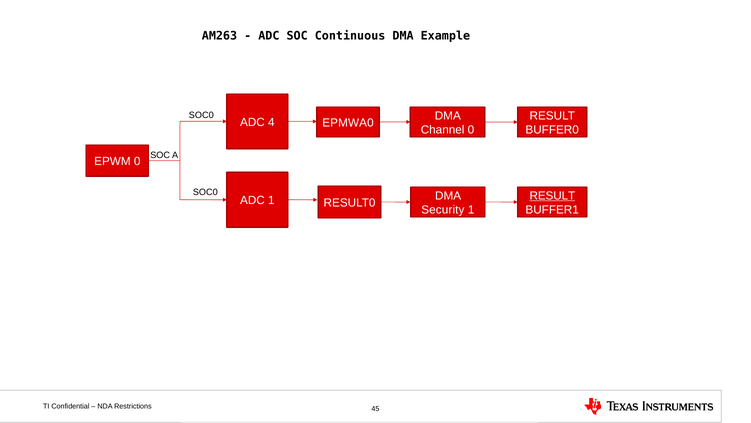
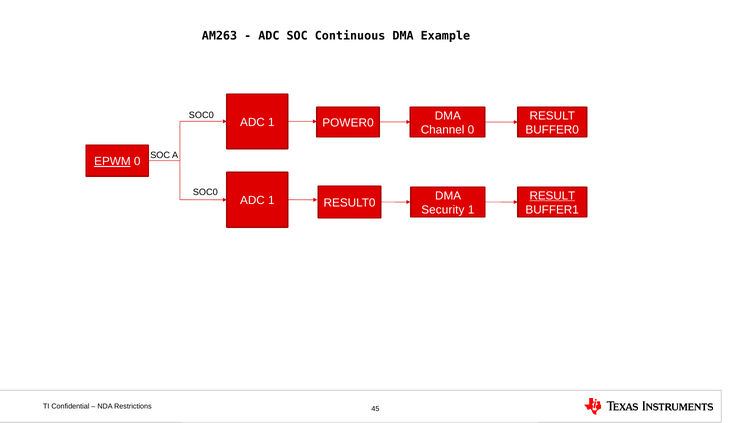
4 at (271, 122): 4 -> 1
EPMWA0: EPMWA0 -> POWER0
EPWM underline: none -> present
